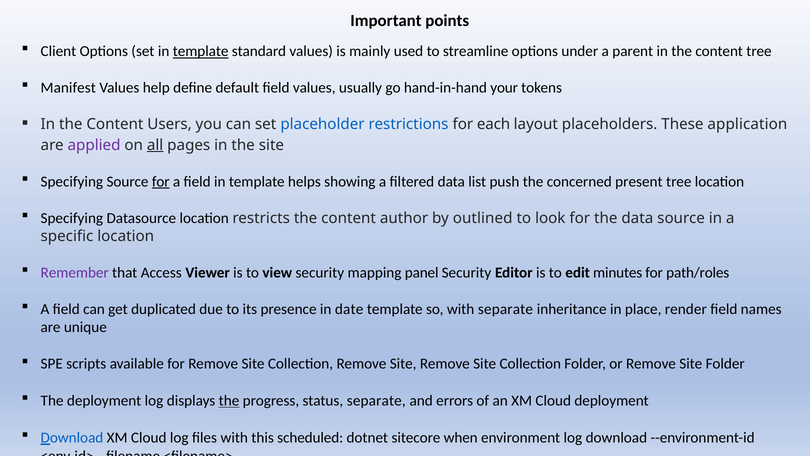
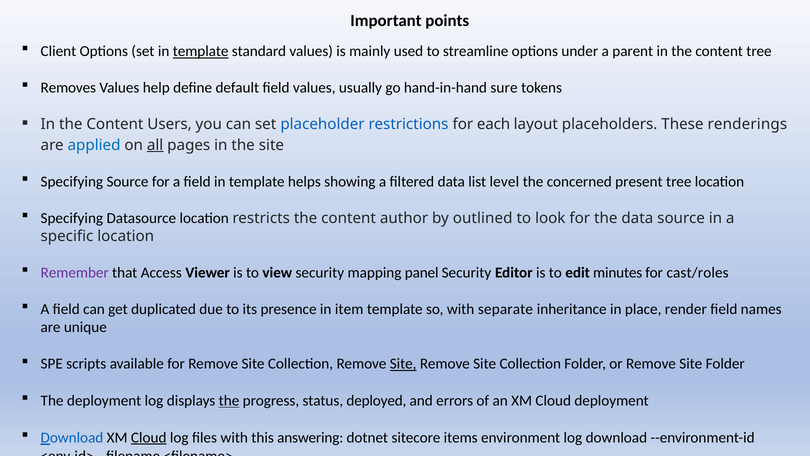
Manifest: Manifest -> Removes
your: your -> sure
application: application -> renderings
applied colour: purple -> blue
for at (161, 181) underline: present -> none
push: push -> level
path/roles: path/roles -> cast/roles
date: date -> item
Site at (403, 364) underline: none -> present
status separate: separate -> deployed
Cloud at (149, 437) underline: none -> present
scheduled: scheduled -> answering
when: when -> items
